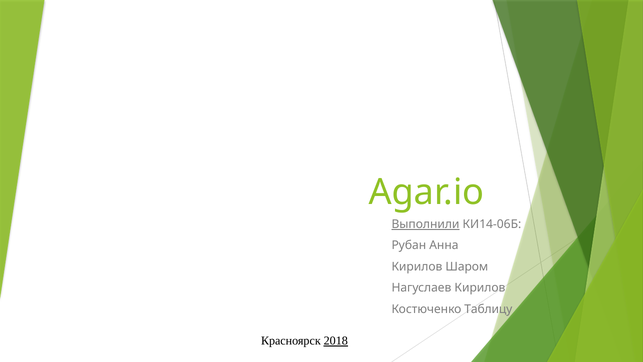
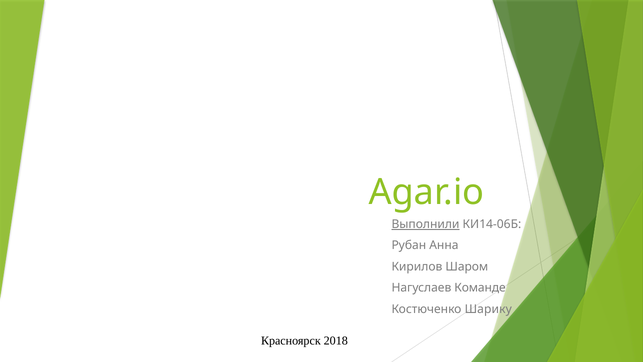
Нагуслаев Кирилов: Кирилов -> Команде
Таблицу: Таблицу -> Шарику
2018 underline: present -> none
